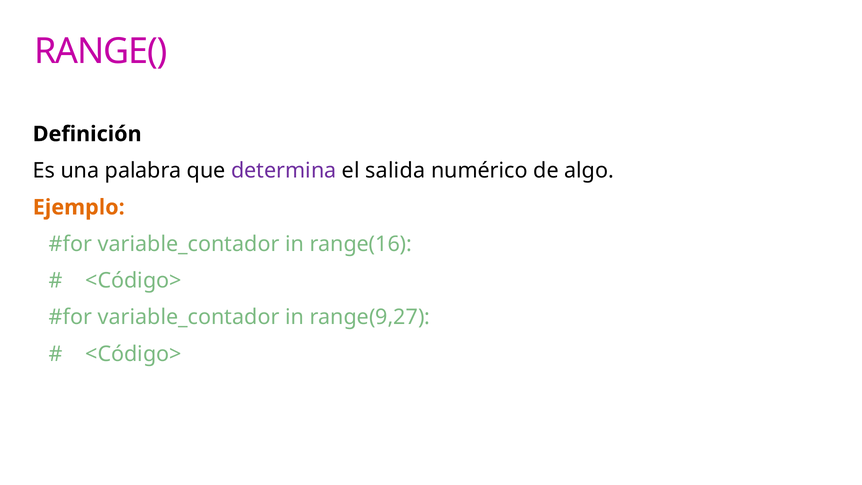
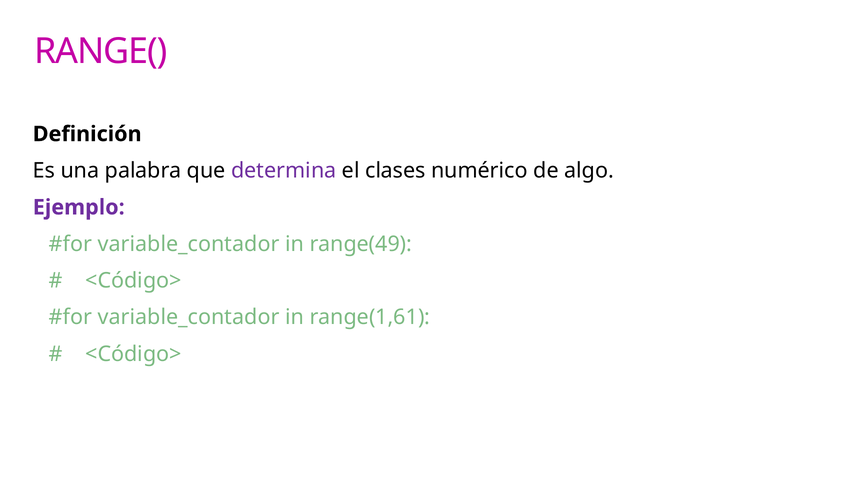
salida: salida -> clases
Ejemplo colour: orange -> purple
range(16: range(16 -> range(49
range(9,27: range(9,27 -> range(1,61
